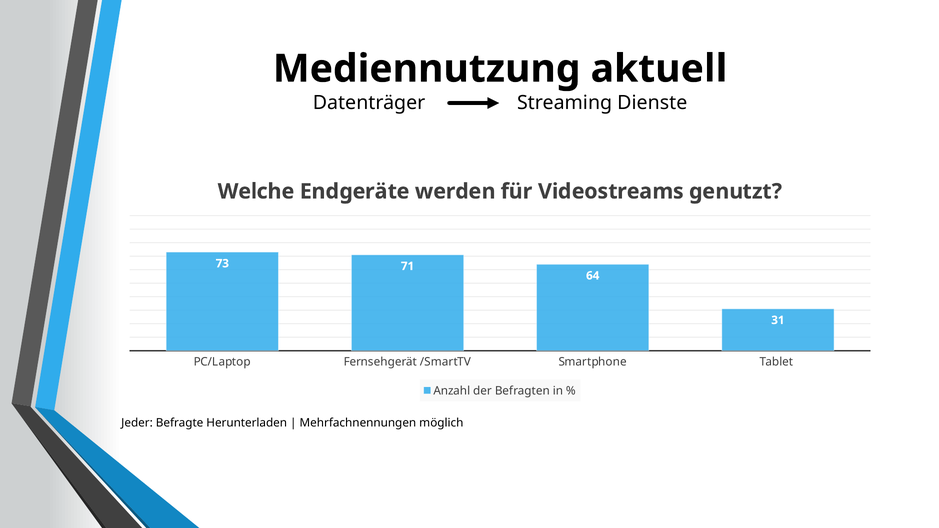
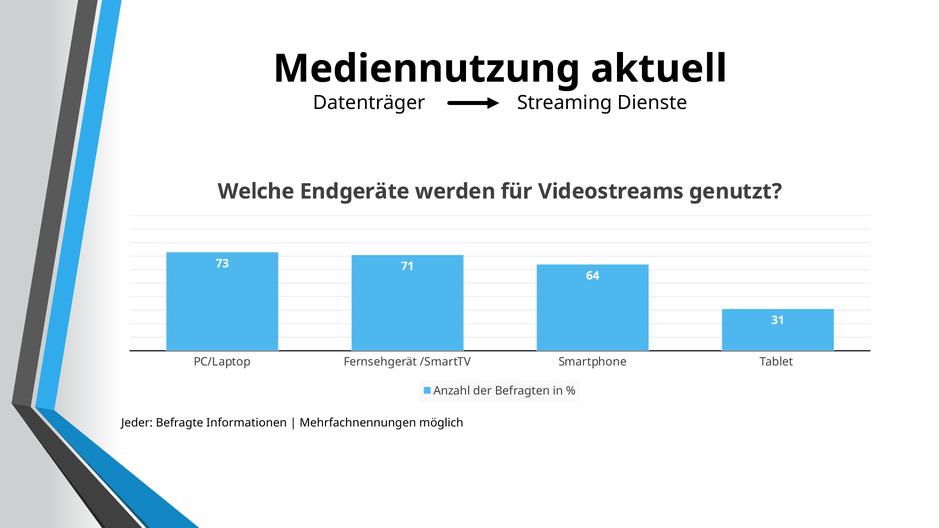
Herunterladen: Herunterladen -> Informationen
